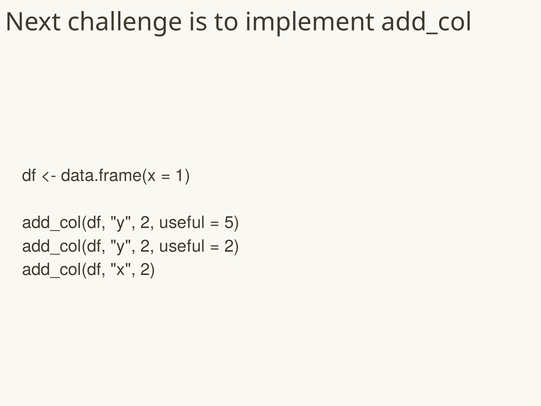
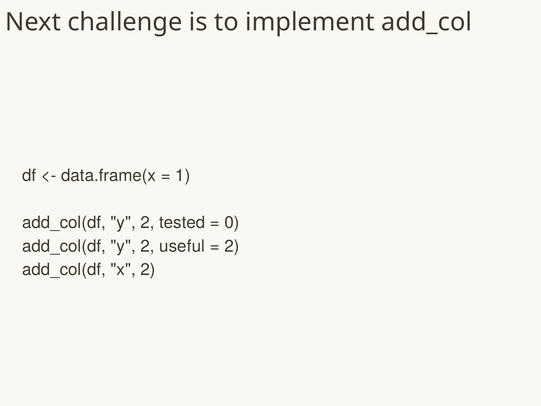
useful at (182, 223): useful -> tested
5: 5 -> 0
